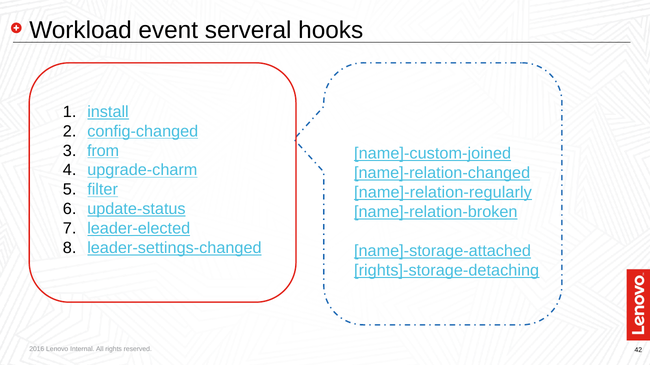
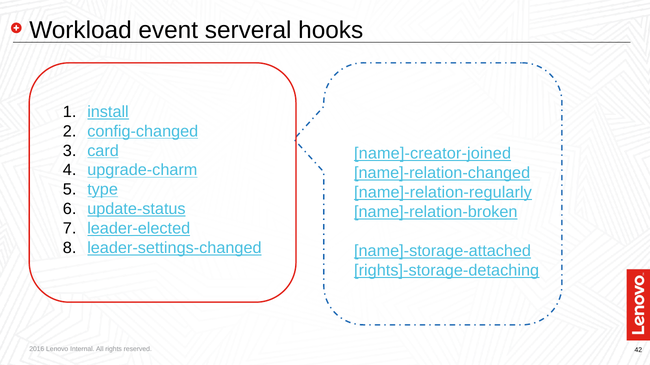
from: from -> card
name]-custom-joined: name]-custom-joined -> name]-creator-joined
filter: filter -> type
